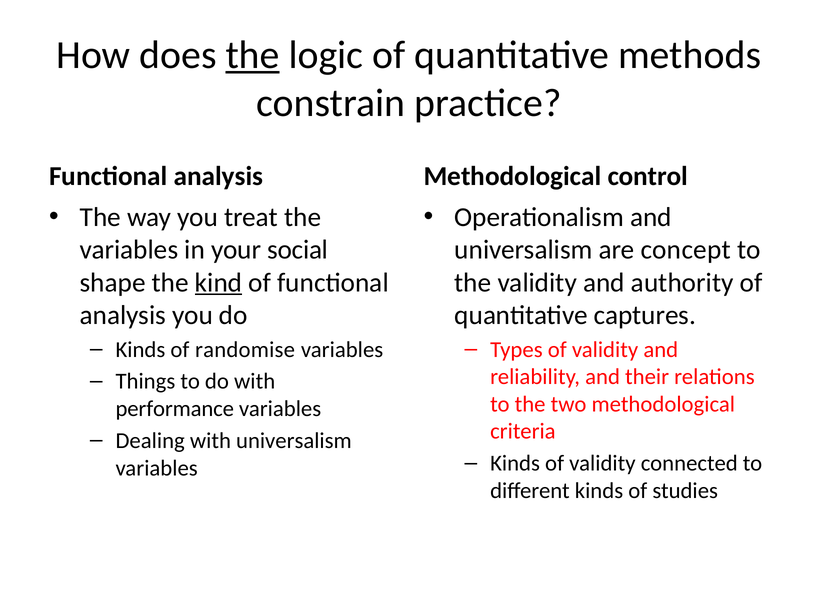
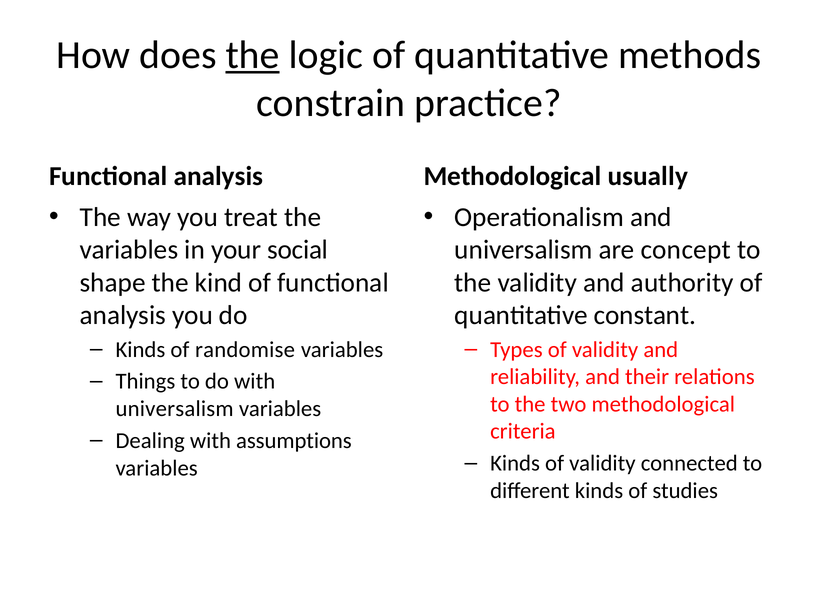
control: control -> usually
kind underline: present -> none
captures: captures -> constant
performance at (175, 408): performance -> universalism
with universalism: universalism -> assumptions
